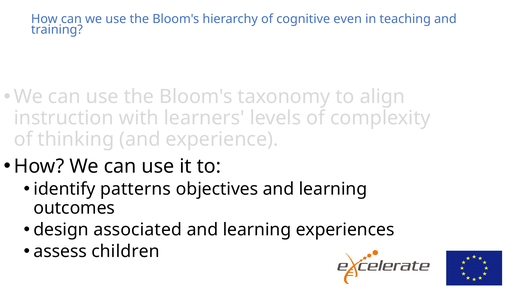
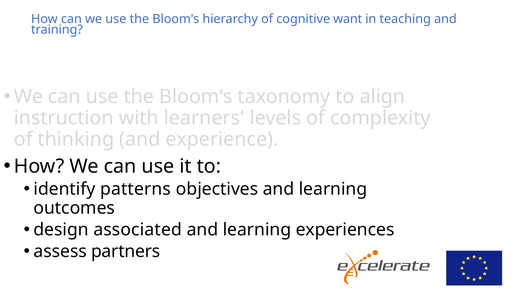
even: even -> want
children: children -> partners
